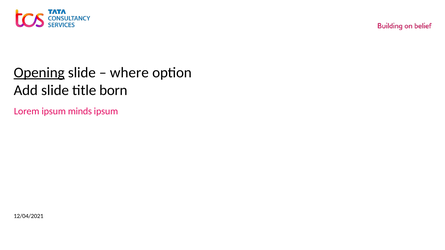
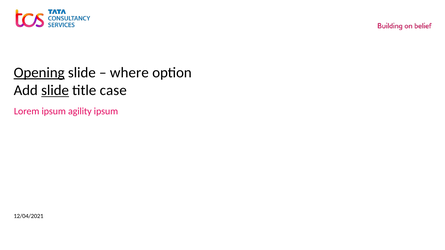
slide at (55, 90) underline: none -> present
born: born -> case
minds: minds -> agility
